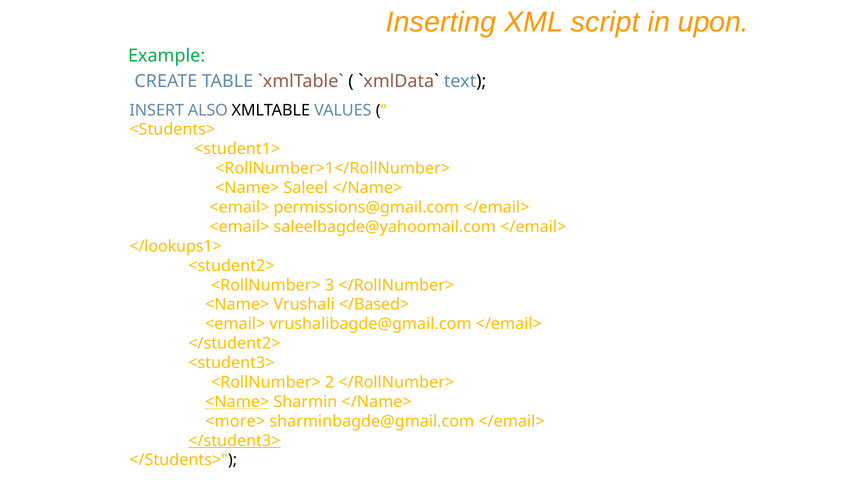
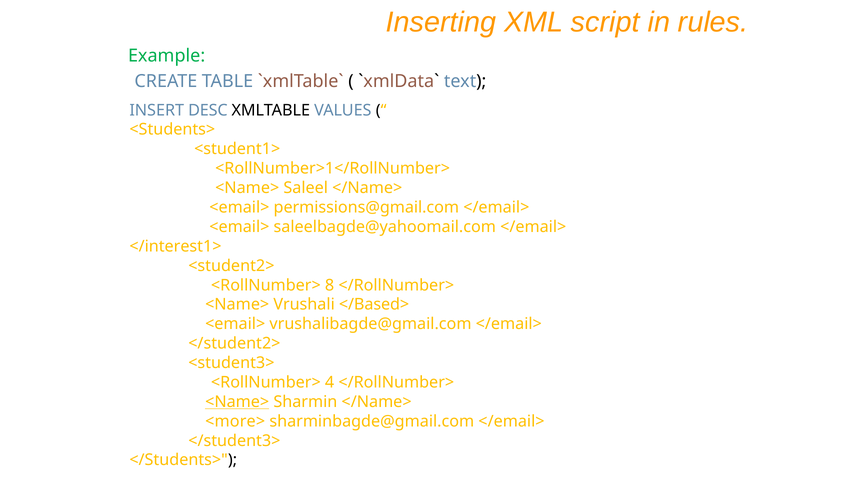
upon: upon -> rules
ALSO: ALSO -> DESC
</lookups1>: </lookups1> -> </interest1>
3: 3 -> 8
2: 2 -> 4
</student3> underline: present -> none
